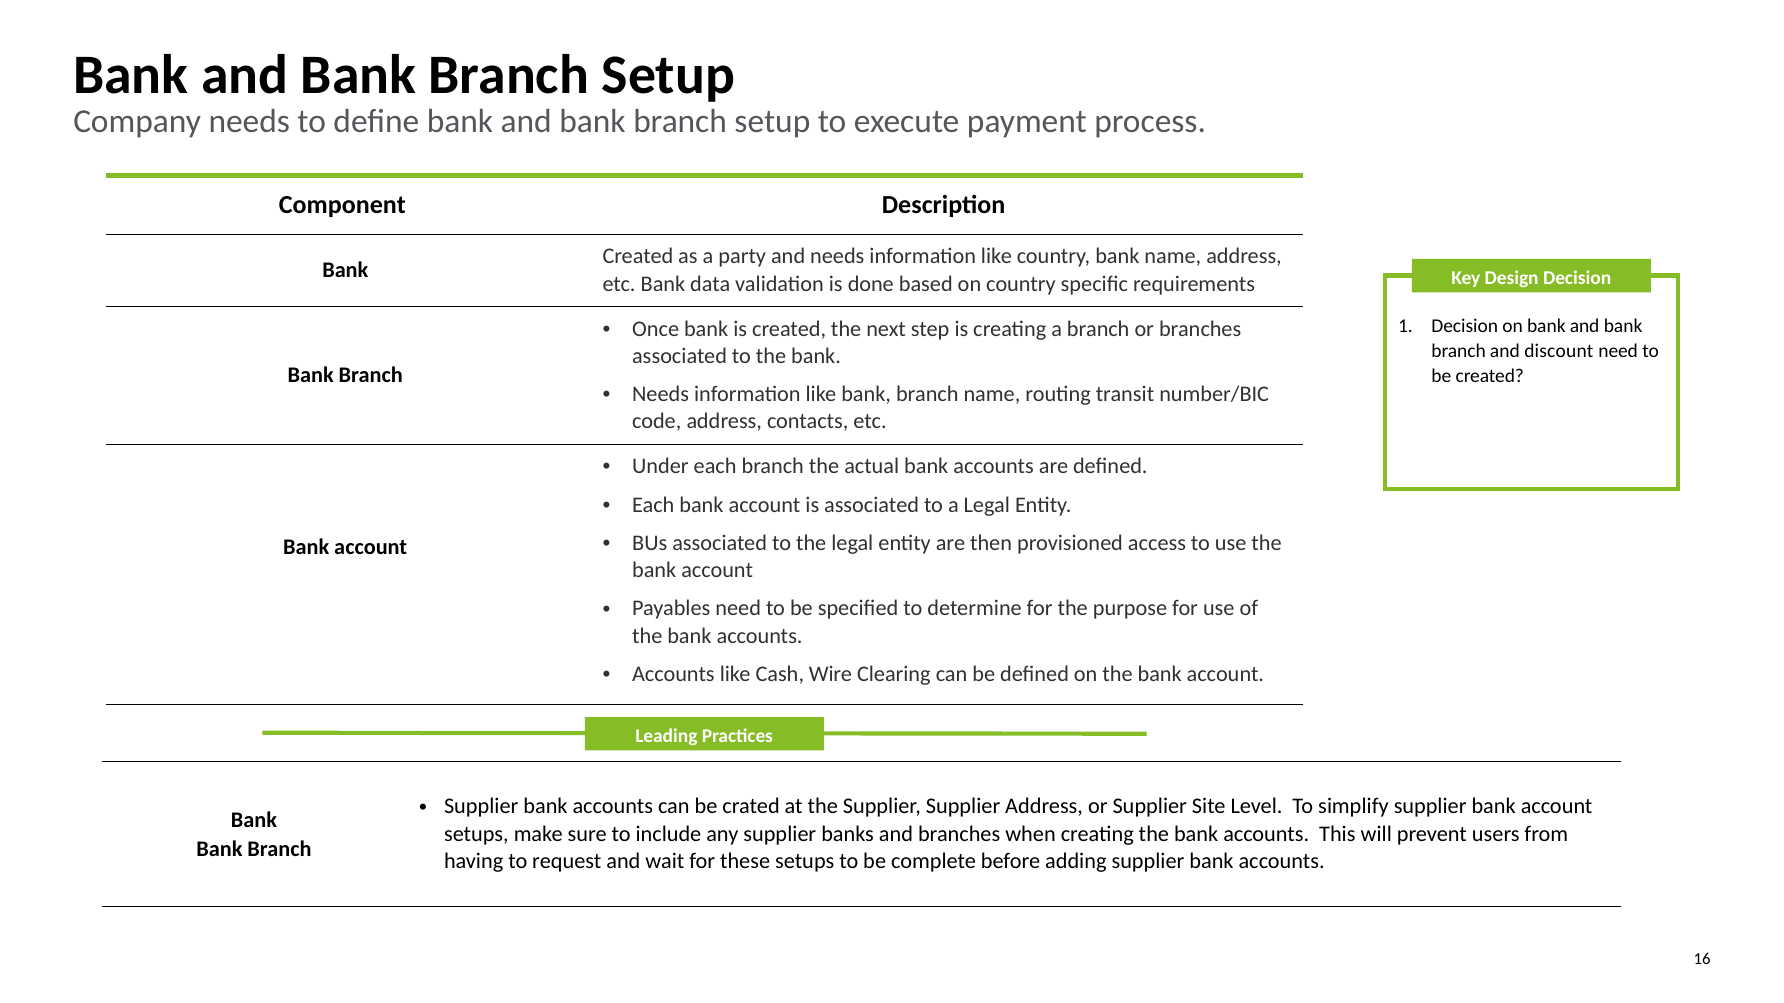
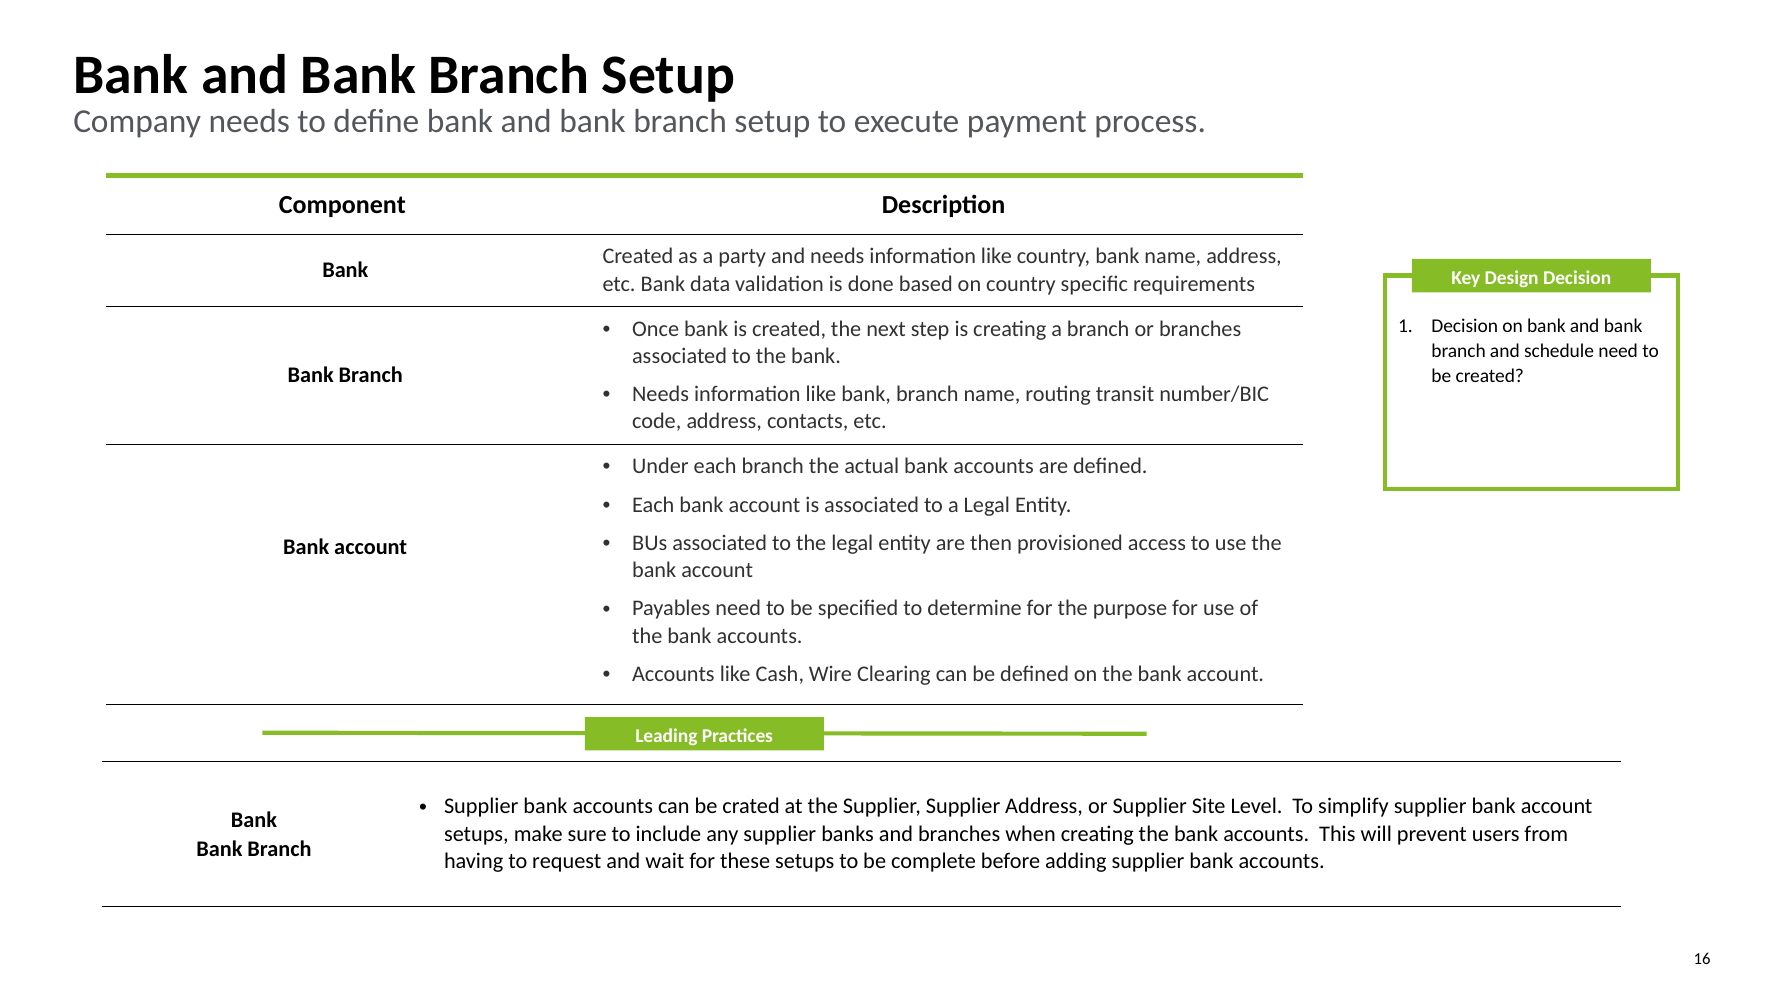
discount: discount -> schedule
